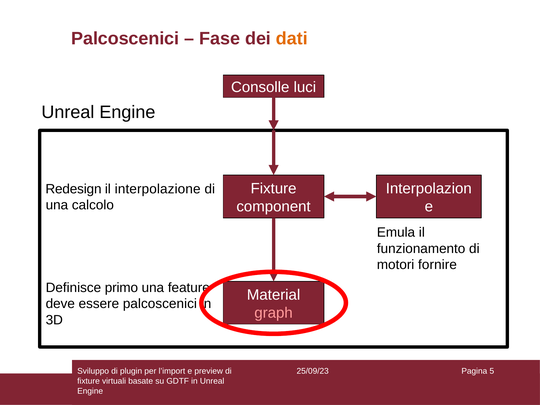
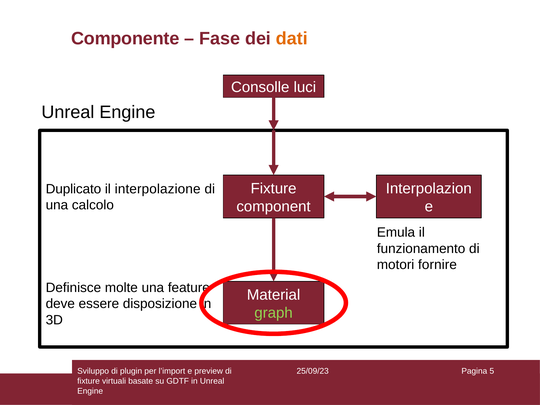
Palcoscenici at (125, 39): Palcoscenici -> Componente
Redesign: Redesign -> Duplicato
primo: primo -> molte
essere palcoscenici: palcoscenici -> disposizione
graph colour: pink -> light green
